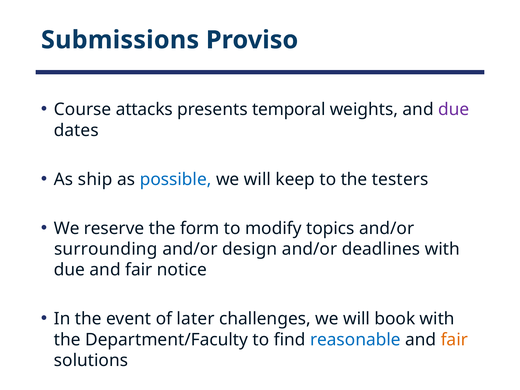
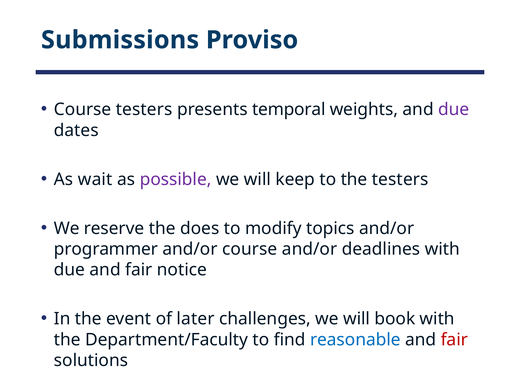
Course attacks: attacks -> testers
ship: ship -> wait
possible colour: blue -> purple
form: form -> does
surrounding: surrounding -> programmer
and/or design: design -> course
fair at (454, 340) colour: orange -> red
